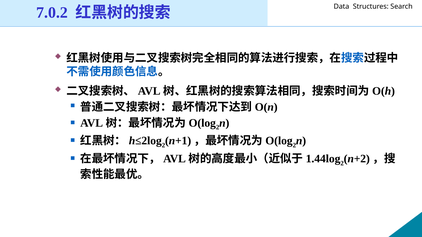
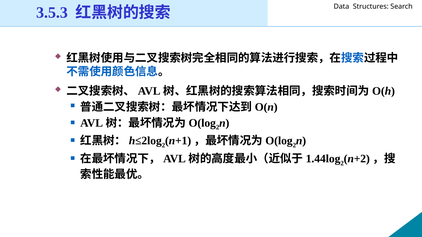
7.0.2: 7.0.2 -> 3.5.3
